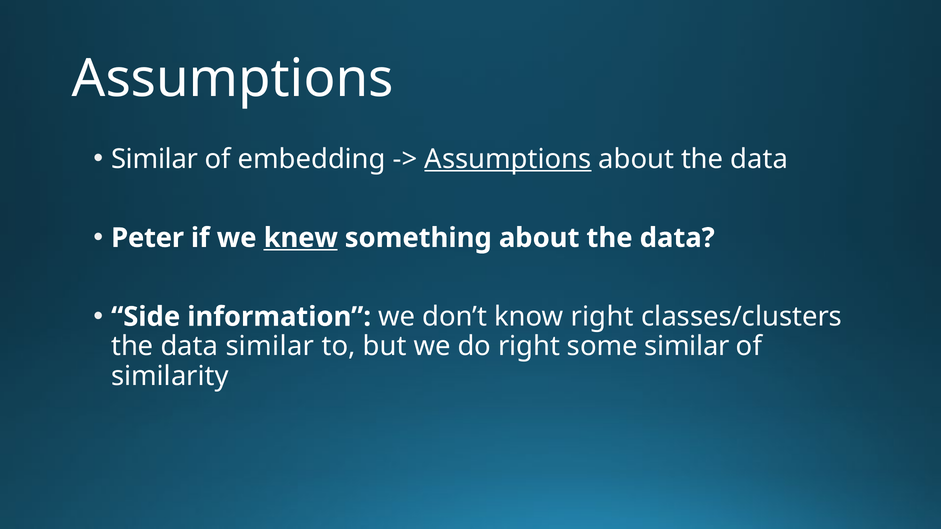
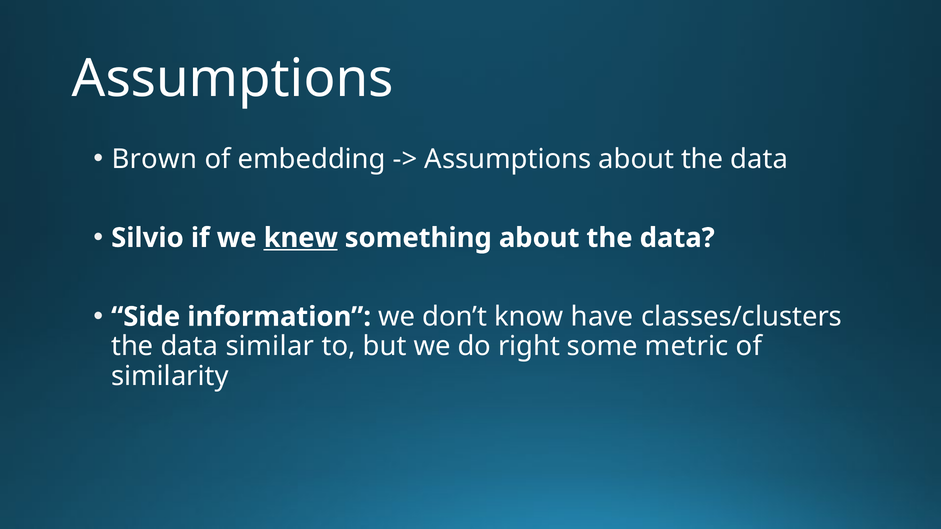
Similar at (155, 159): Similar -> Brown
Assumptions at (508, 159) underline: present -> none
Peter: Peter -> Silvio
know right: right -> have
some similar: similar -> metric
